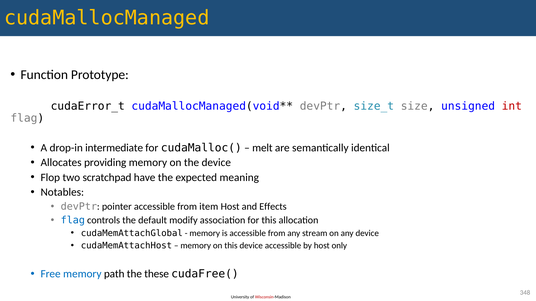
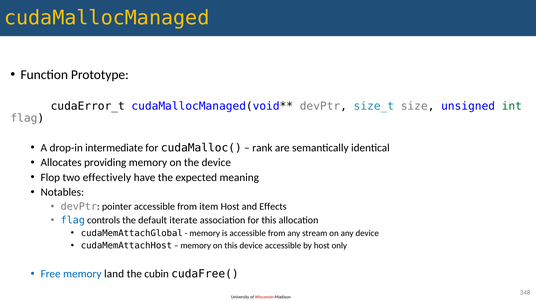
int colour: red -> green
melt: melt -> rank
scratchpad: scratchpad -> effectively
modify: modify -> iterate
path: path -> land
these: these -> cubin
